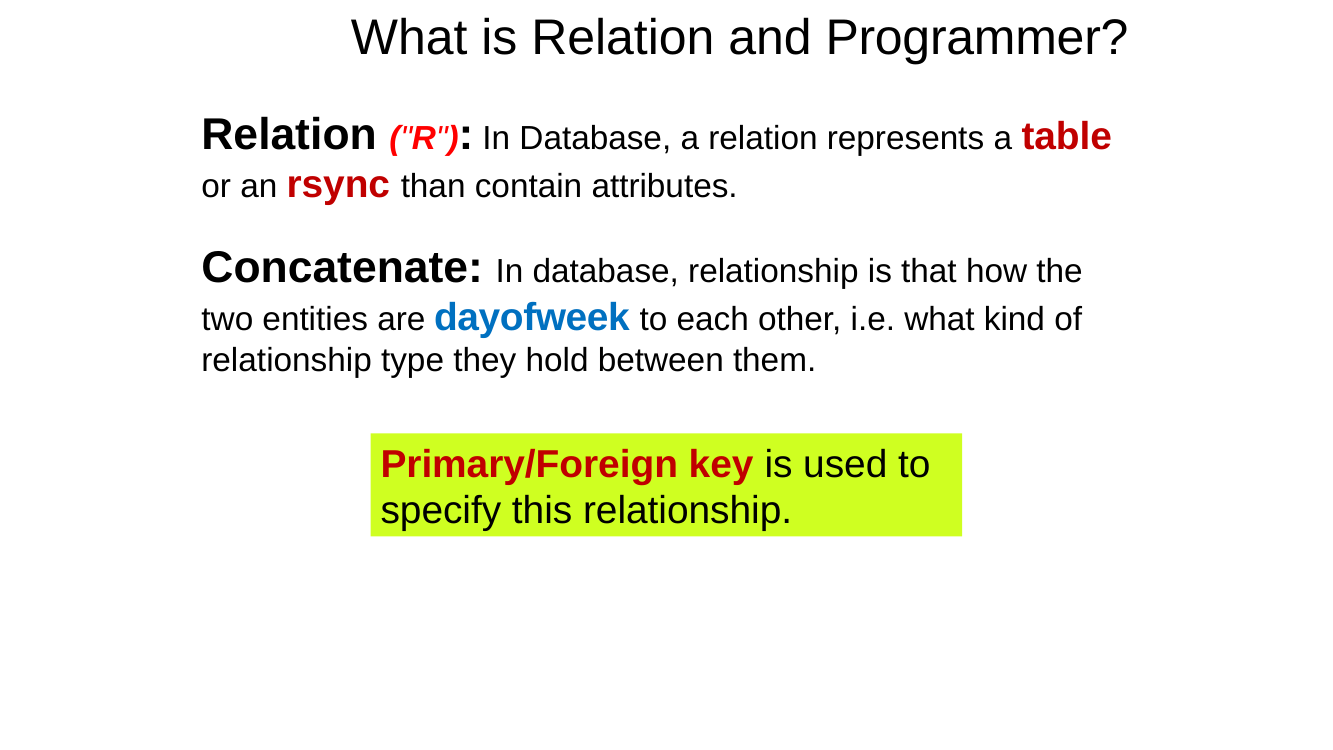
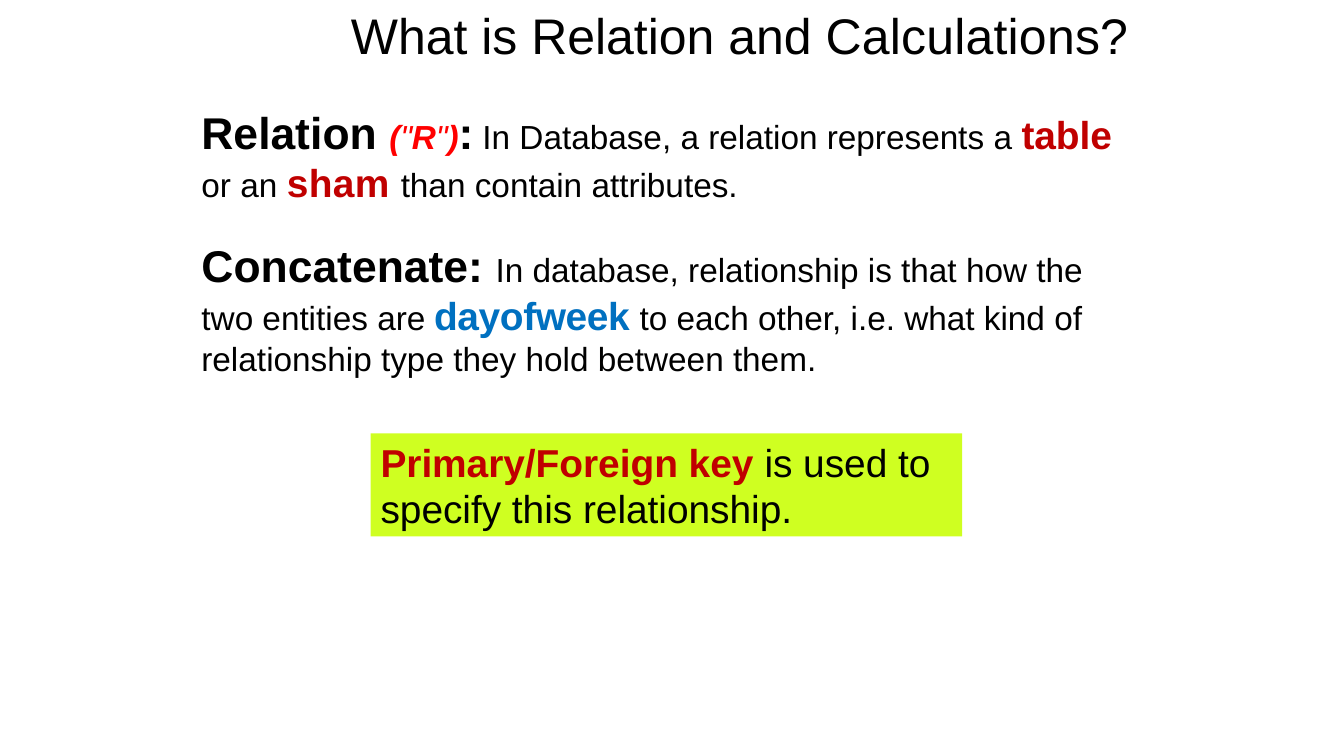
Programmer: Programmer -> Calculations
rsync: rsync -> sham
